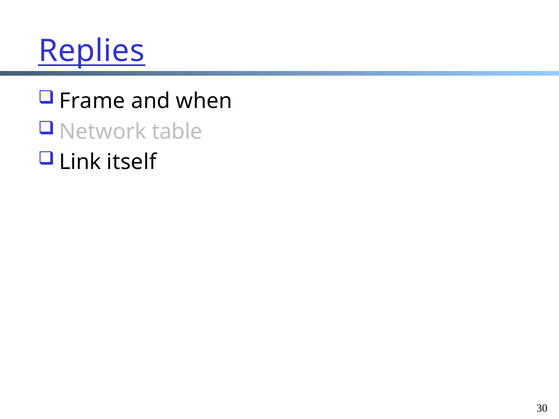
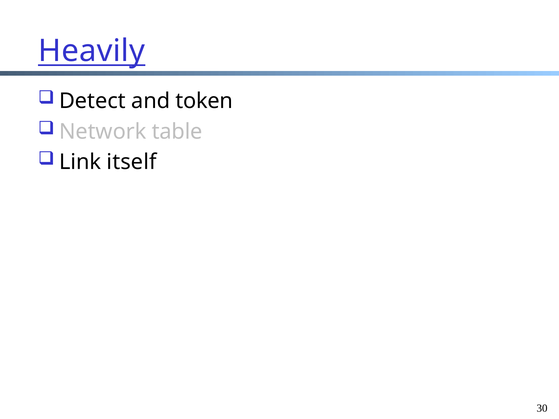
Replies: Replies -> Heavily
Frame: Frame -> Detect
when: when -> token
